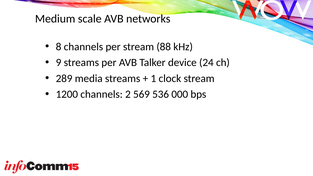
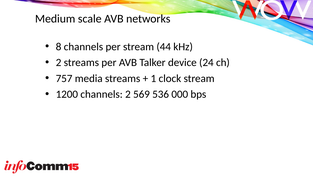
88: 88 -> 44
9 at (59, 63): 9 -> 2
289: 289 -> 757
